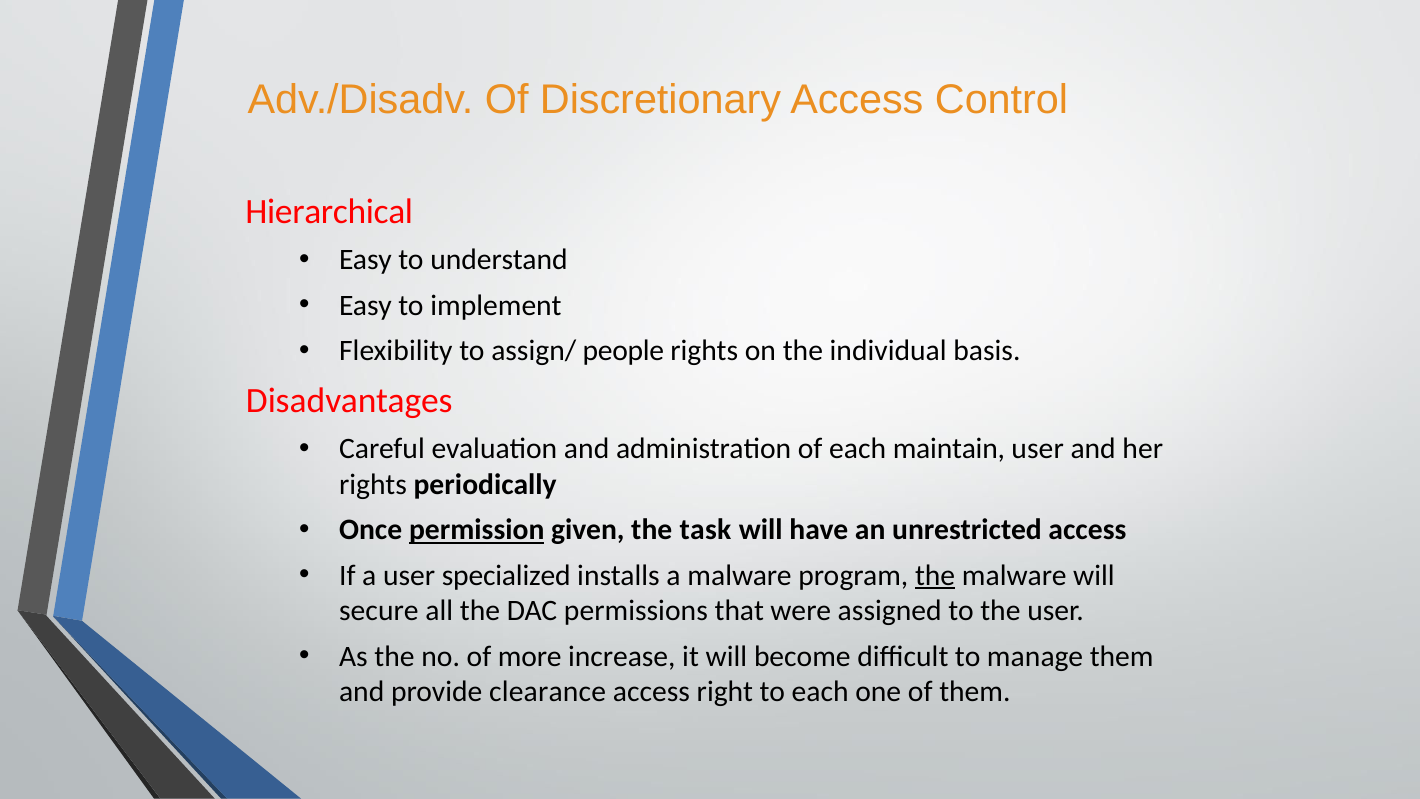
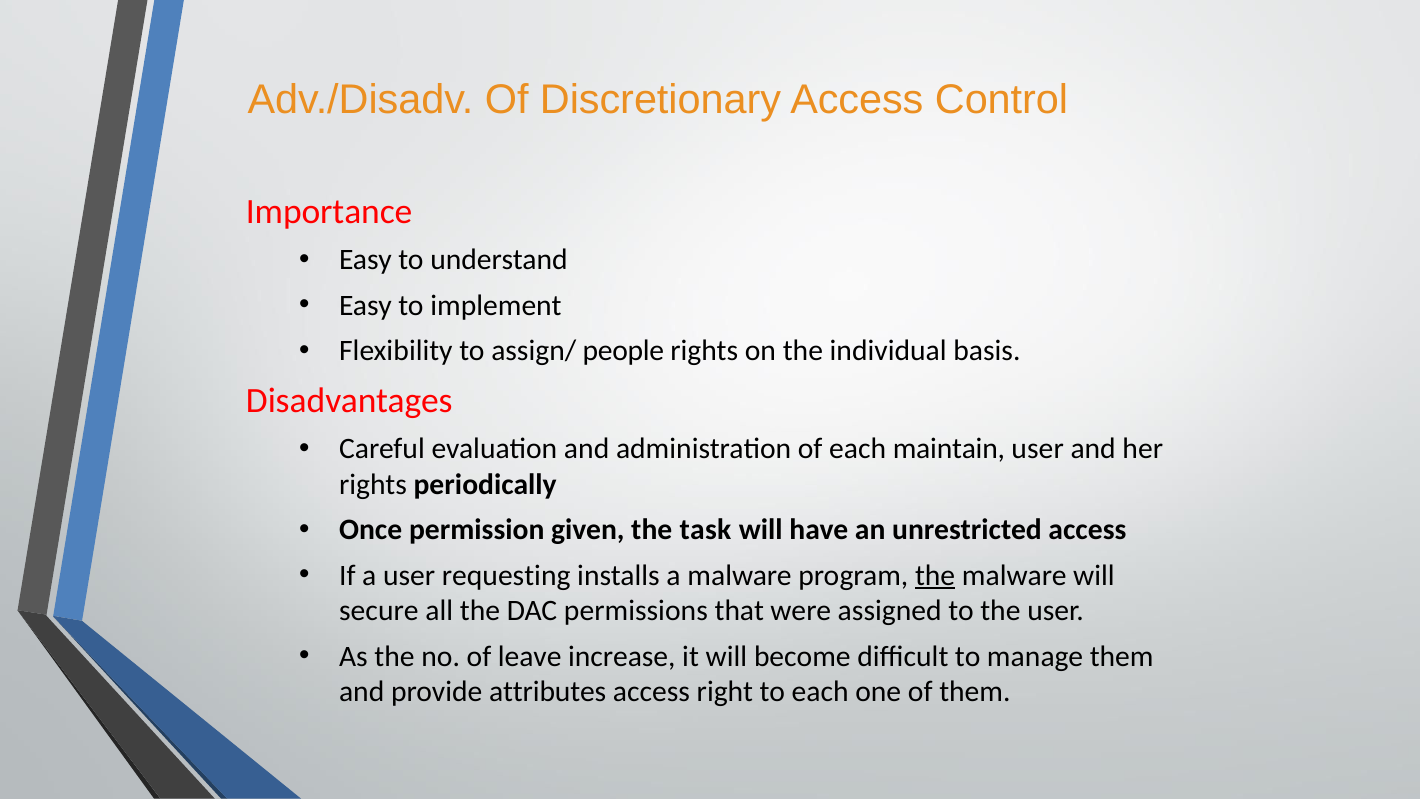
Hierarchical: Hierarchical -> Importance
permission underline: present -> none
specialized: specialized -> requesting
more: more -> leave
clearance: clearance -> attributes
